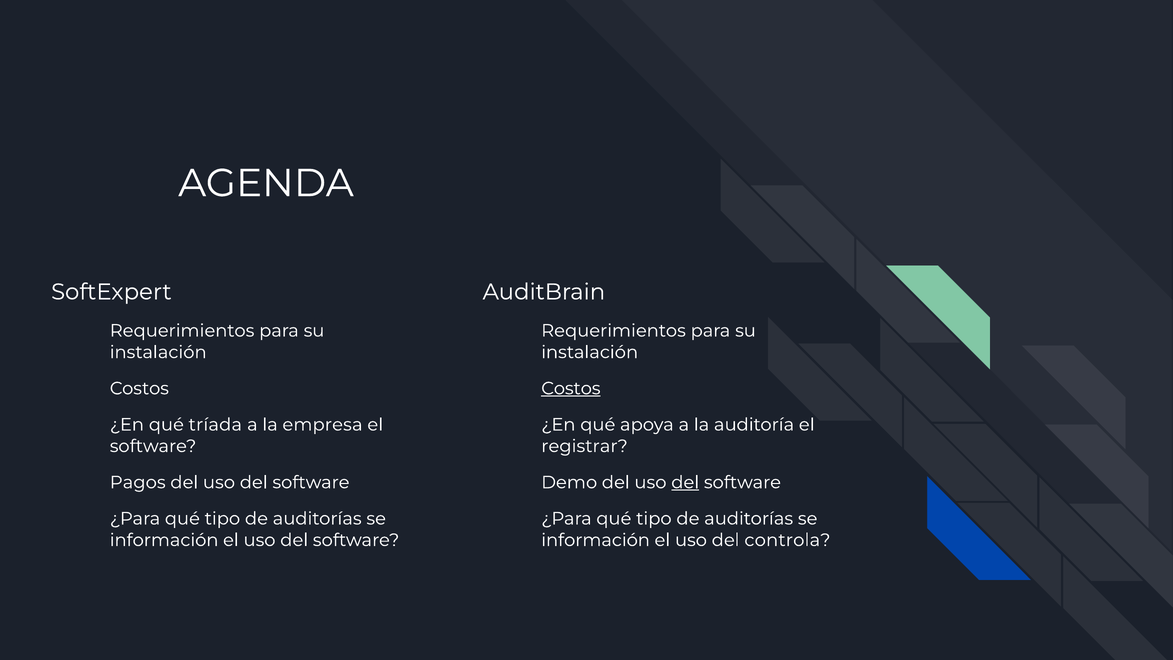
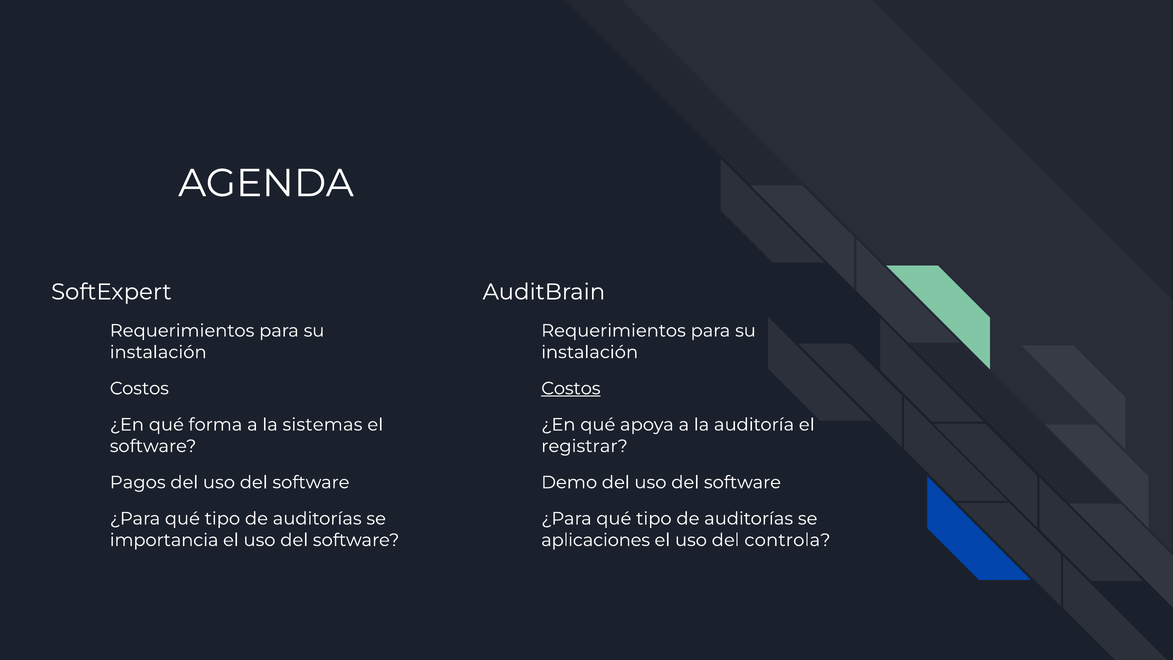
tríada: tríada -> forma
empresa: empresa -> sistemas
del at (685, 482) underline: present -> none
información at (164, 540): información -> importancia
información at (596, 540): información -> aplicaciones
